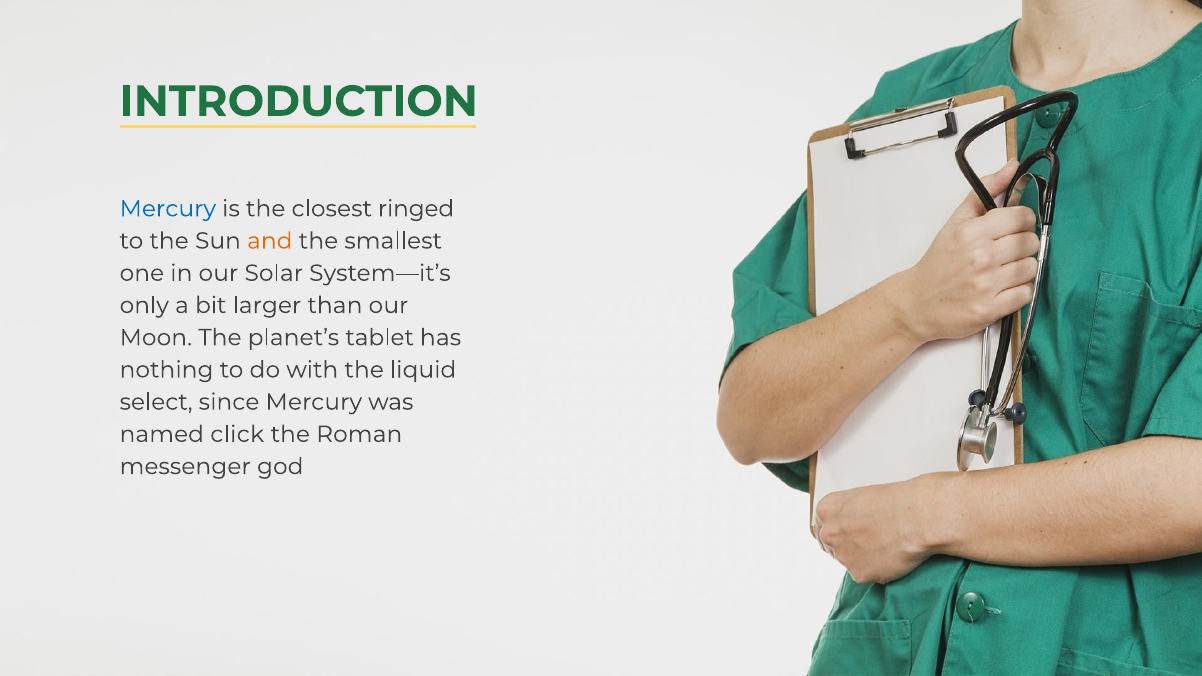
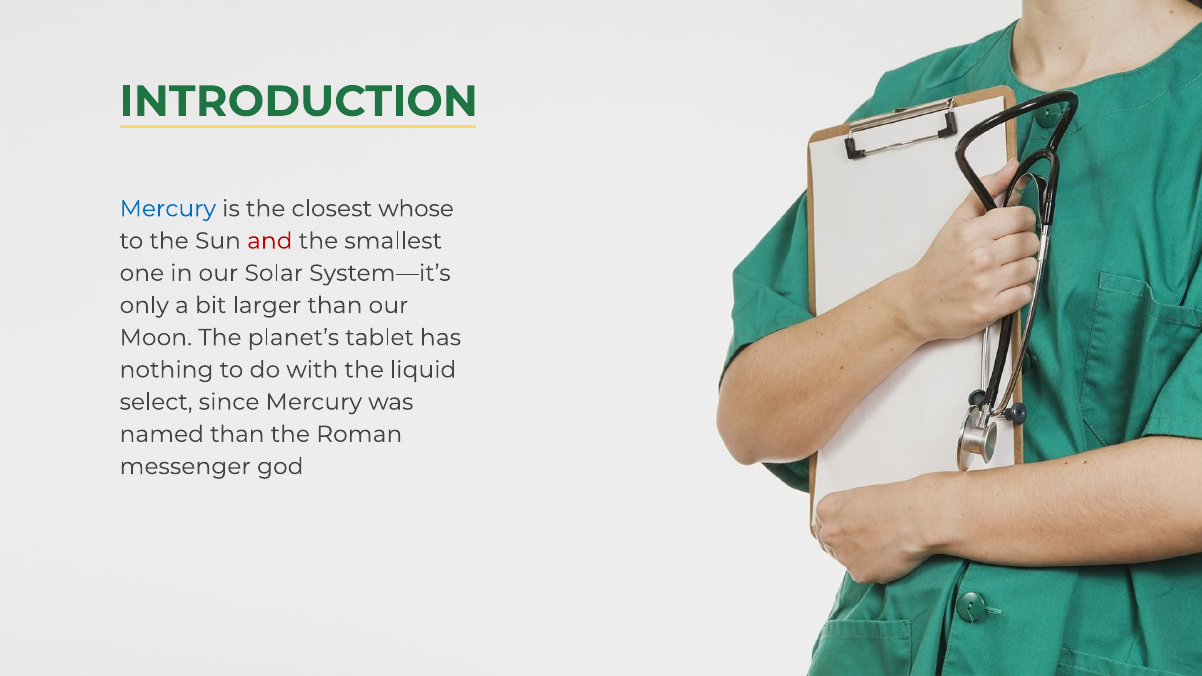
ringed: ringed -> whose
and colour: orange -> red
named click: click -> than
